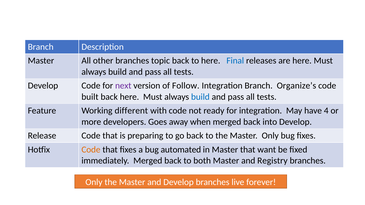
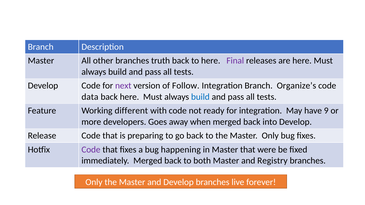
topic: topic -> truth
Final colour: blue -> purple
built: built -> data
4: 4 -> 9
Code at (91, 150) colour: orange -> purple
automated: automated -> happening
want: want -> were
